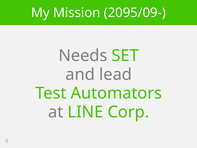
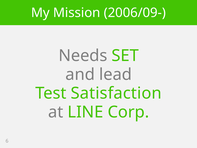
2095/09-: 2095/09- -> 2006/09-
Automators: Automators -> Satisfaction
